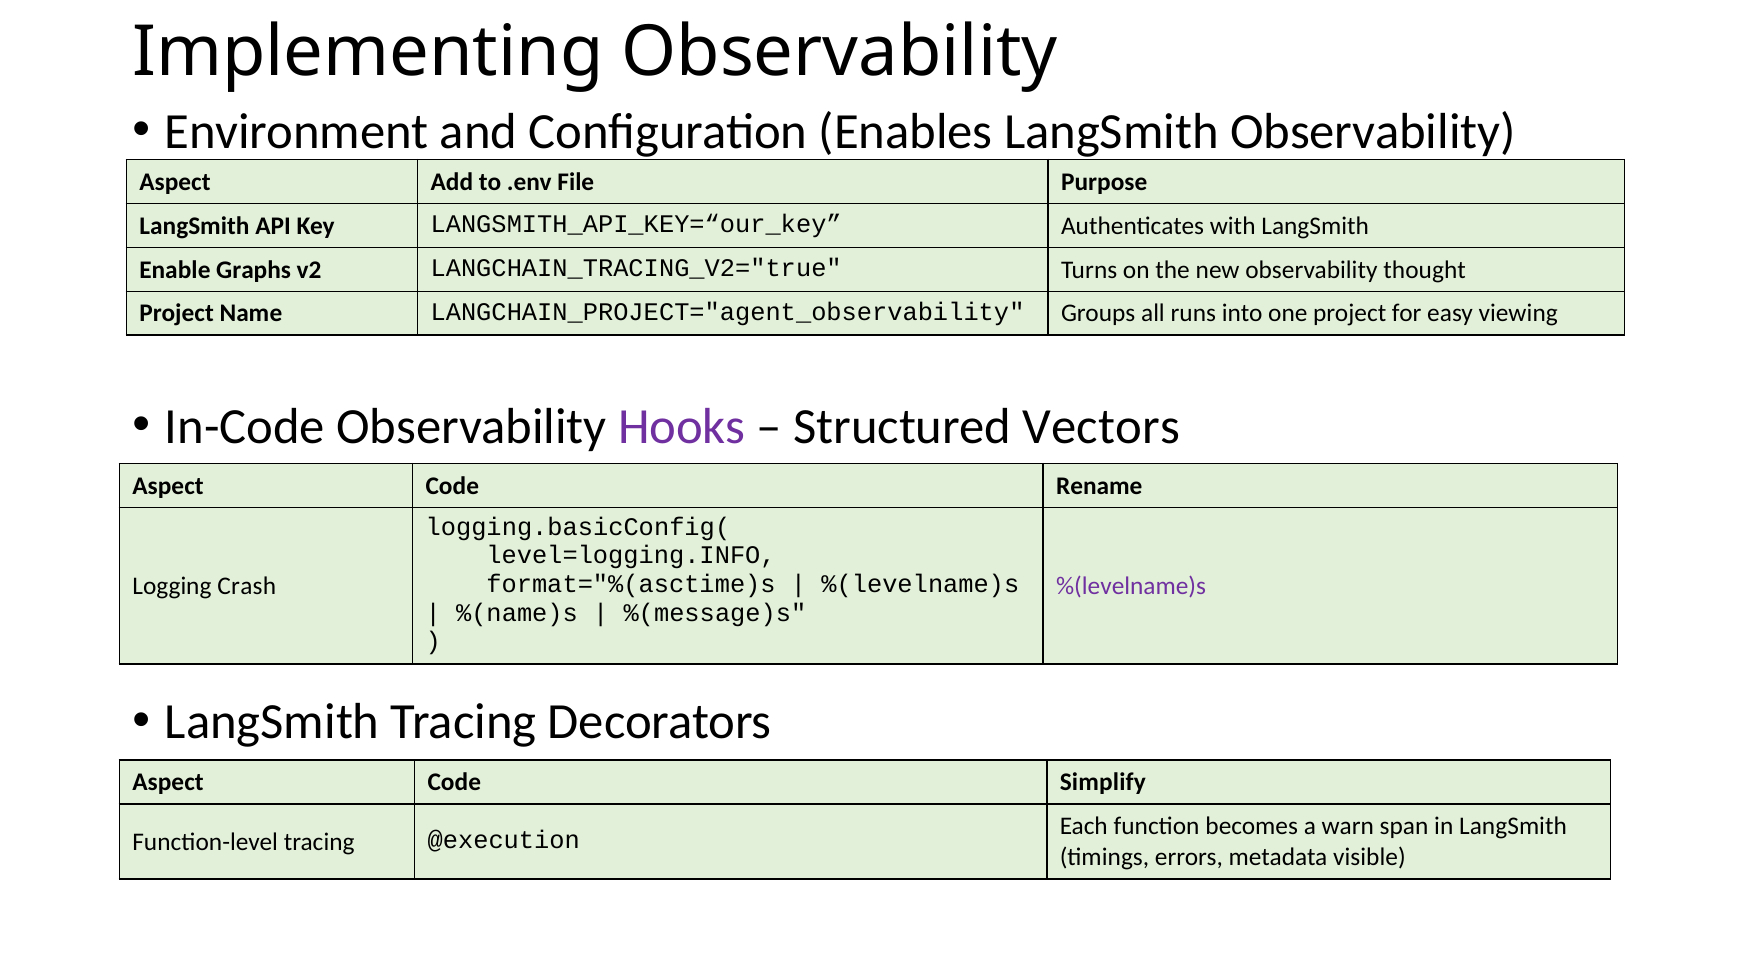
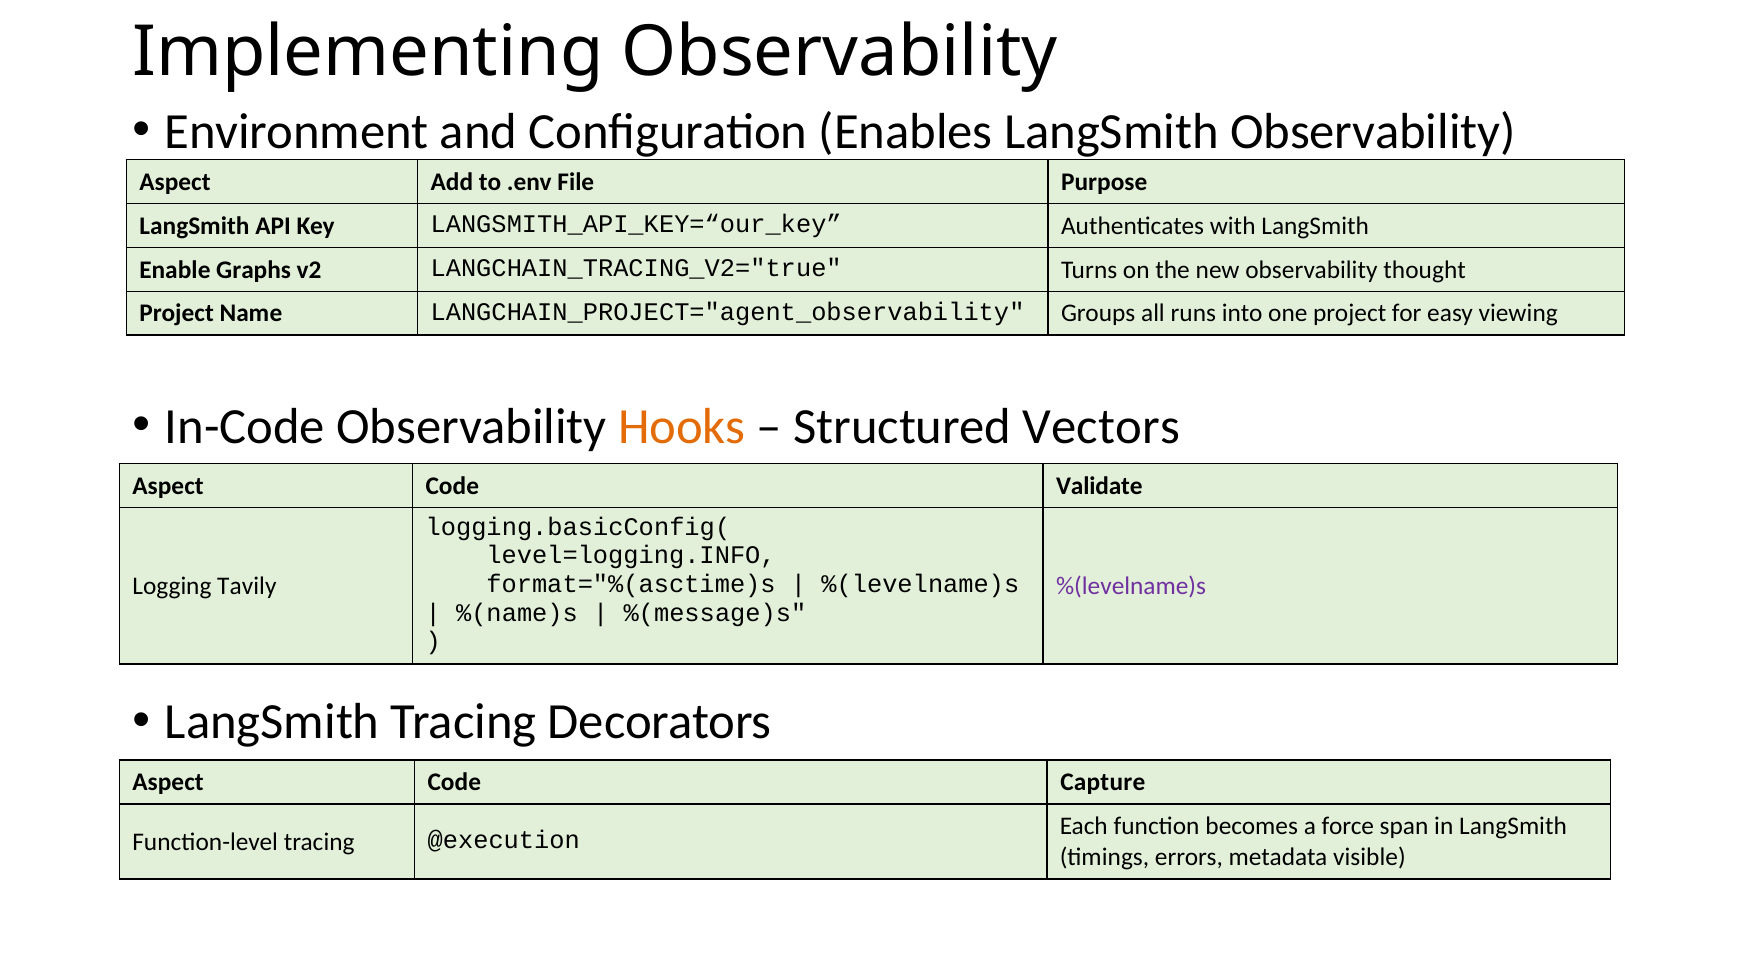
Hooks colour: purple -> orange
Rename: Rename -> Validate
Crash: Crash -> Tavily
Simplify: Simplify -> Capture
warn: warn -> force
